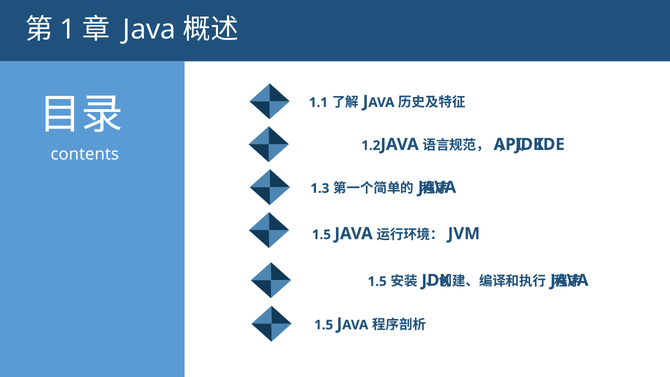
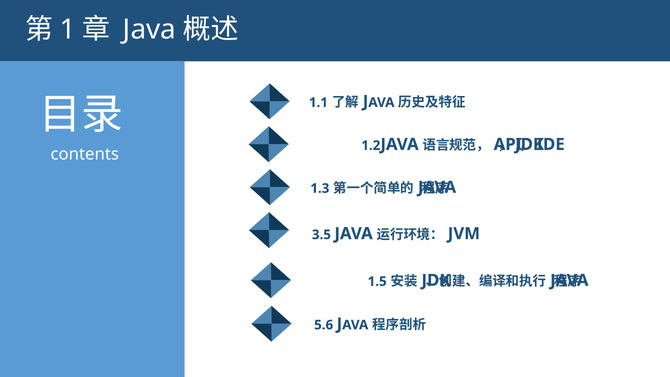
1.5 at (321, 235): 1.5 -> 3.5
1.5 at (324, 325): 1.5 -> 5.6
